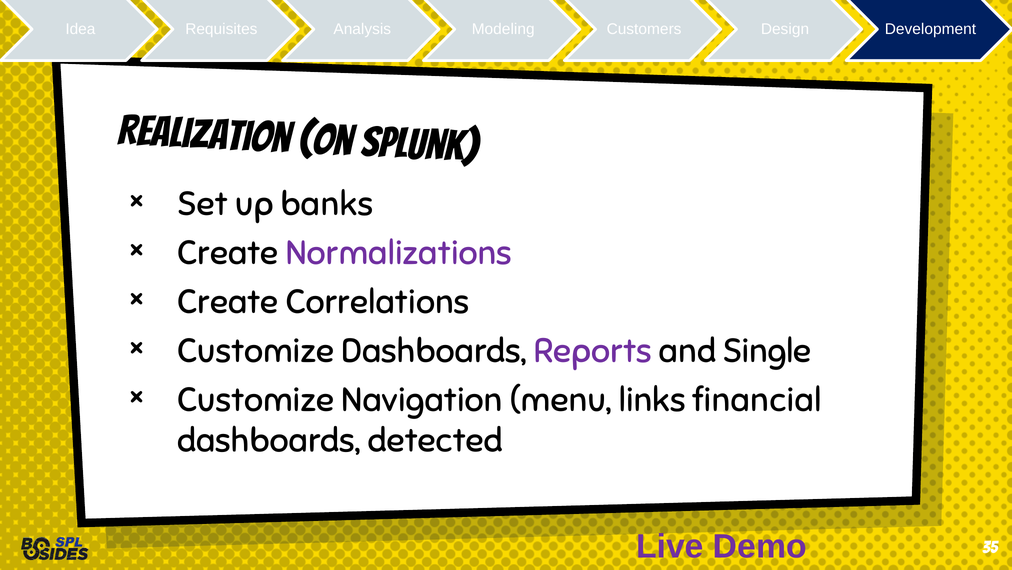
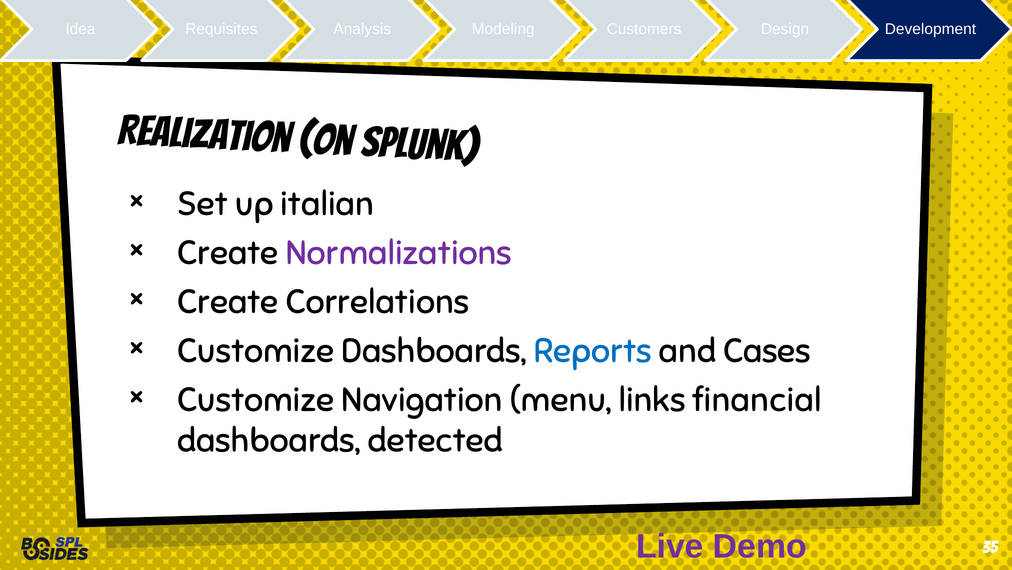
banks: banks -> italian
Reports colour: purple -> blue
Single: Single -> Cases
